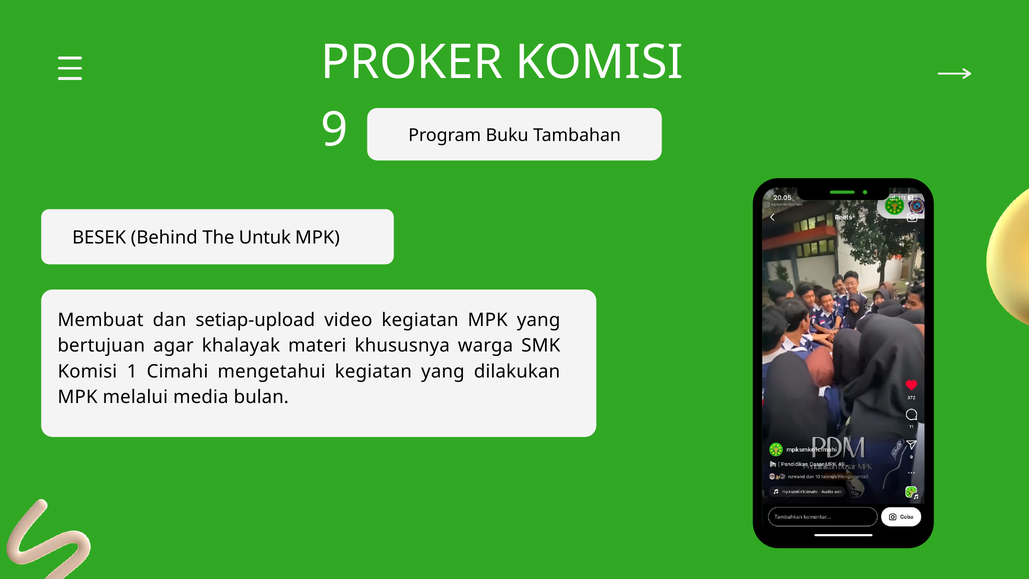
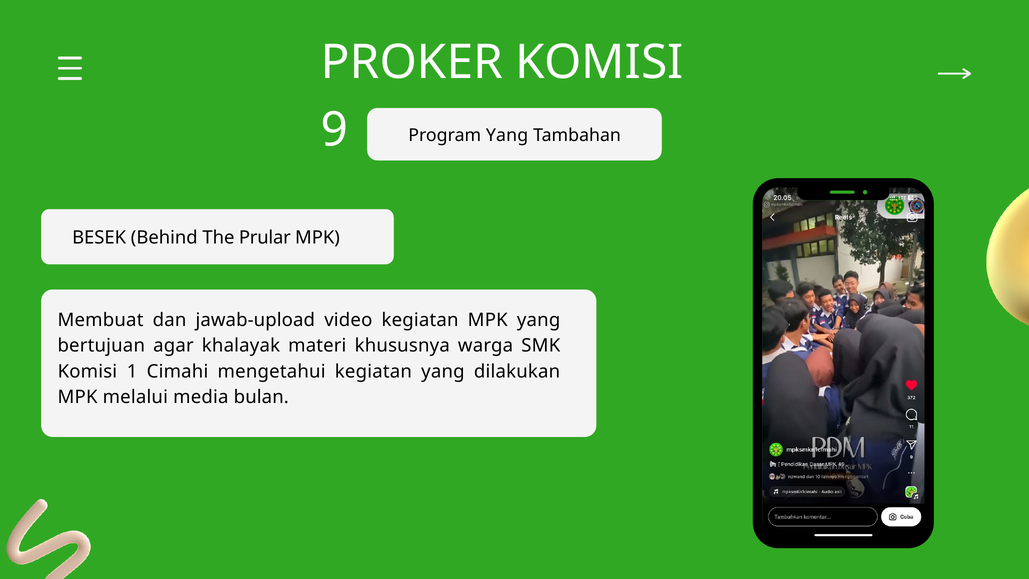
Program Buku: Buku -> Yang
Untuk: Untuk -> Prular
setiap-upload: setiap-upload -> jawab-upload
